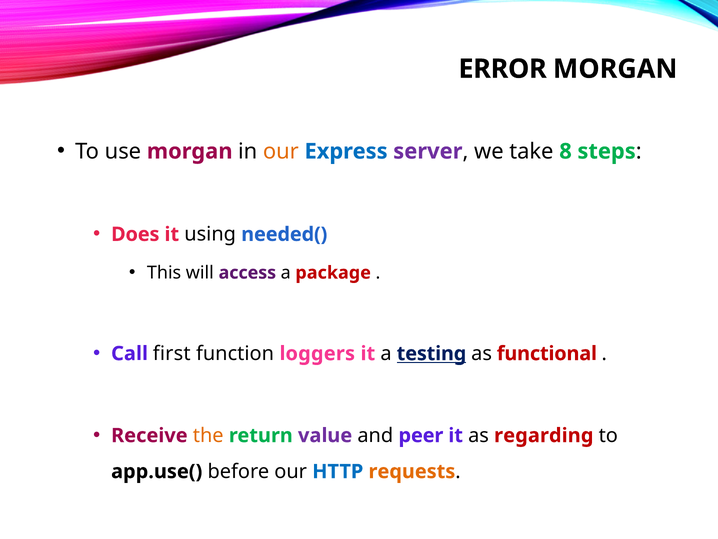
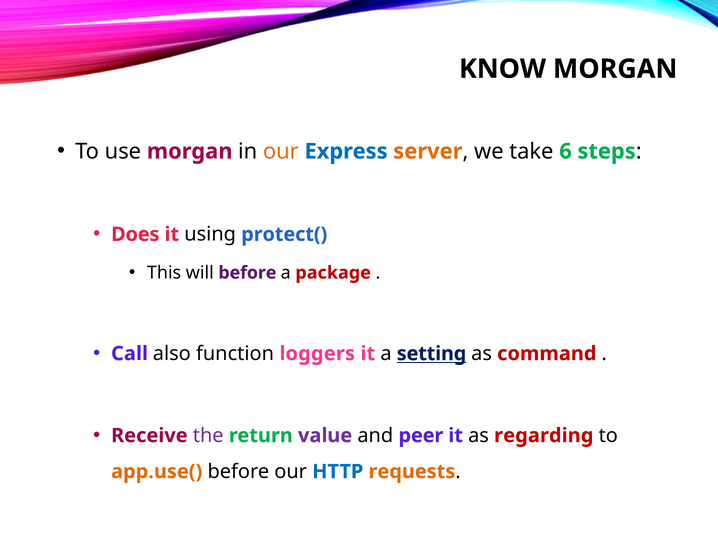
ERROR: ERROR -> KNOW
server colour: purple -> orange
8: 8 -> 6
needed(: needed( -> protect(
will access: access -> before
first: first -> also
testing: testing -> setting
functional: functional -> command
the colour: orange -> purple
app.use( colour: black -> orange
